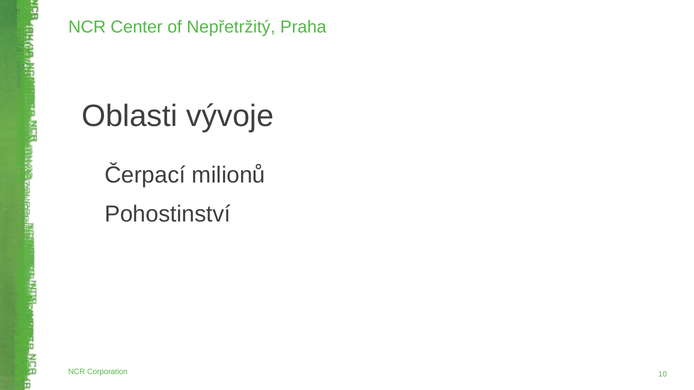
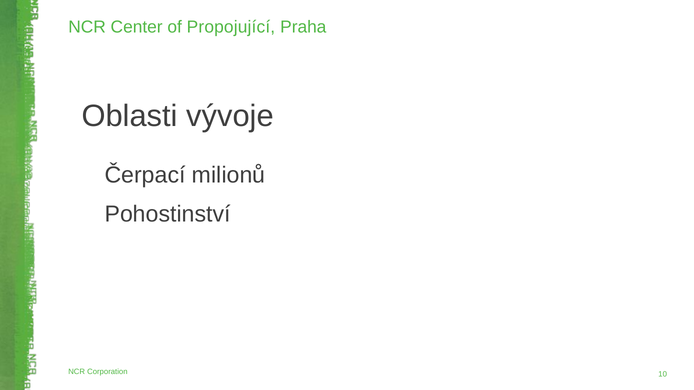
Nepřetržitý: Nepřetržitý -> Propojující
